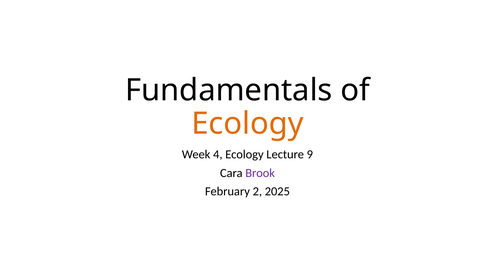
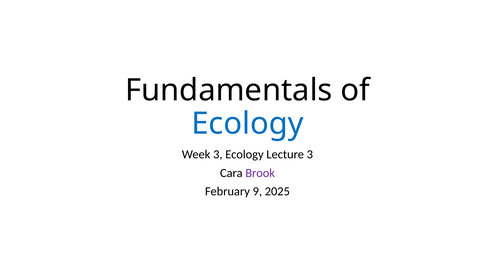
Ecology at (247, 124) colour: orange -> blue
Week 4: 4 -> 3
Lecture 9: 9 -> 3
2: 2 -> 9
